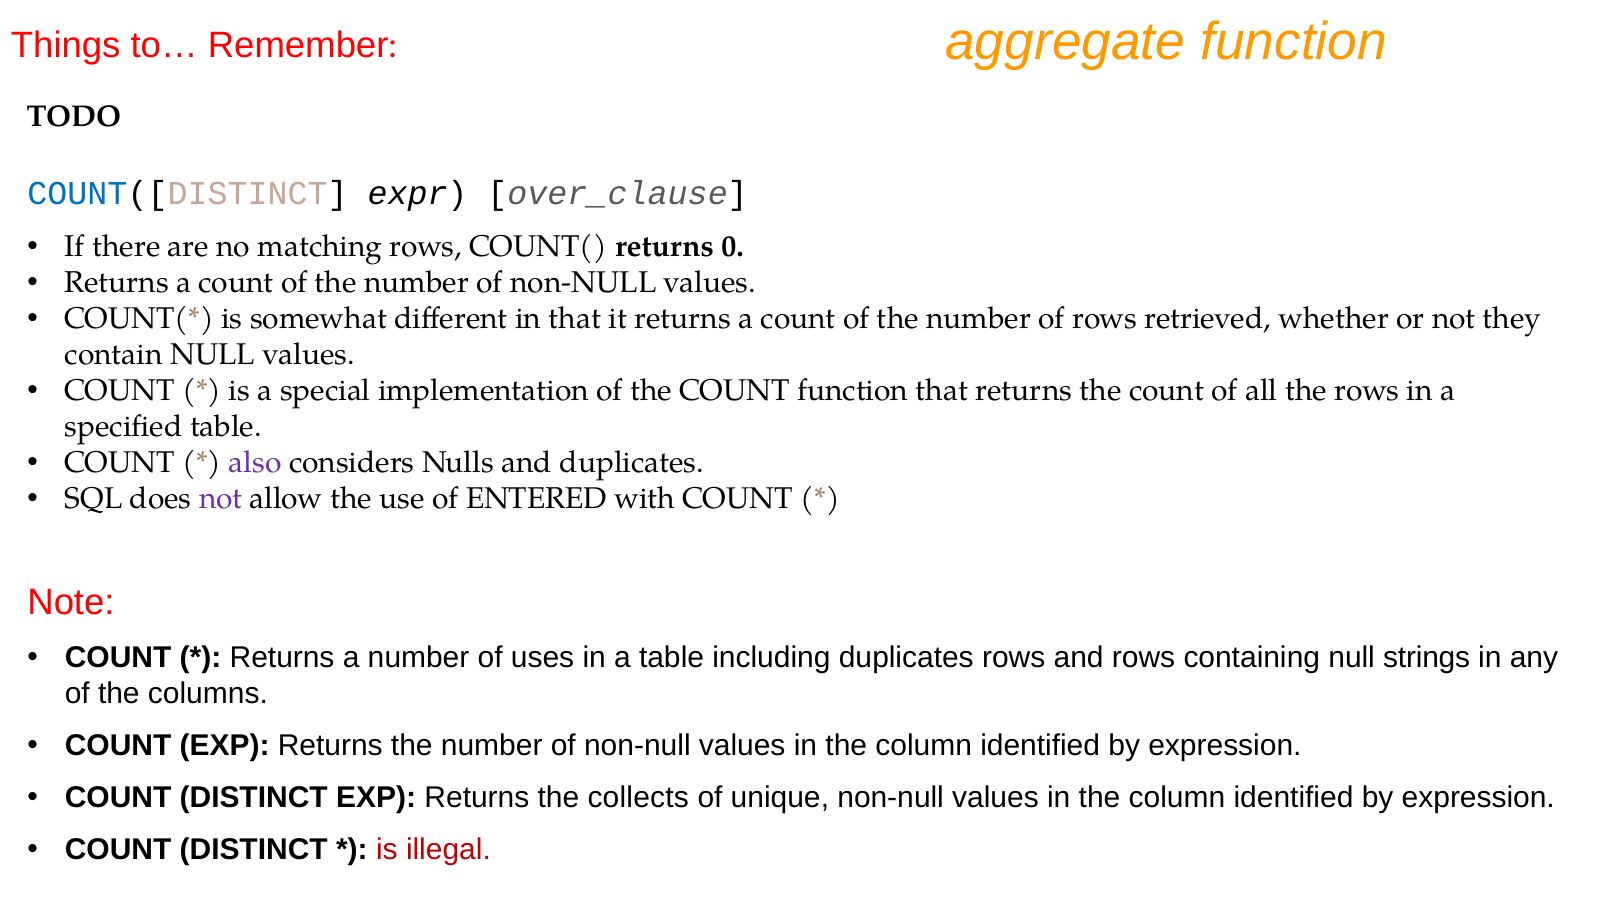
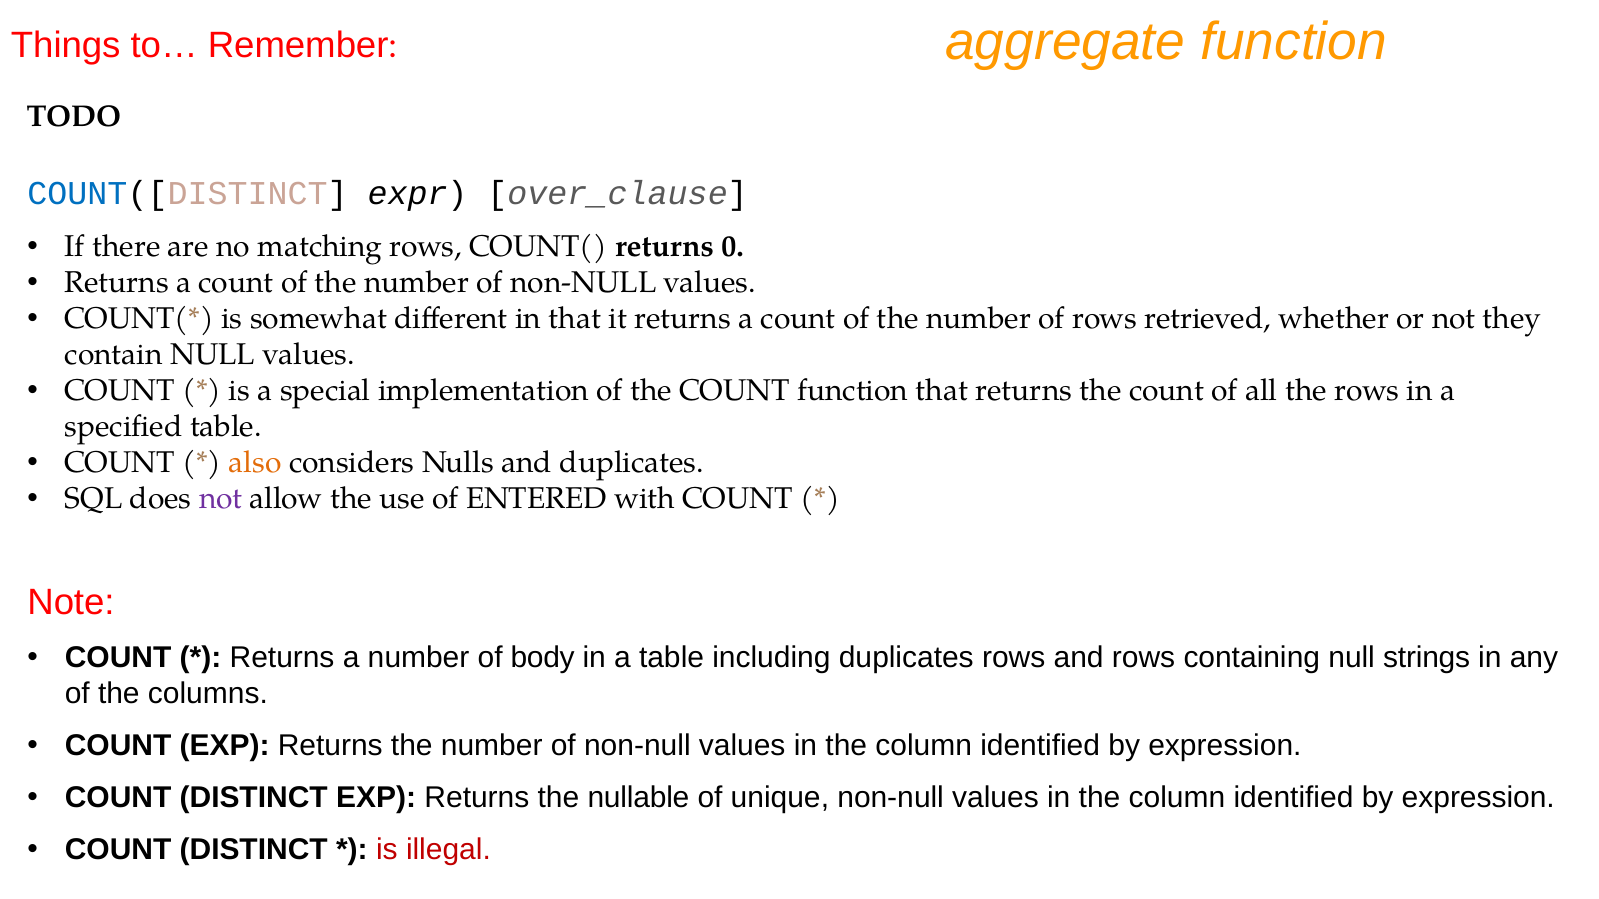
also colour: purple -> orange
uses: uses -> body
collects: collects -> nullable
